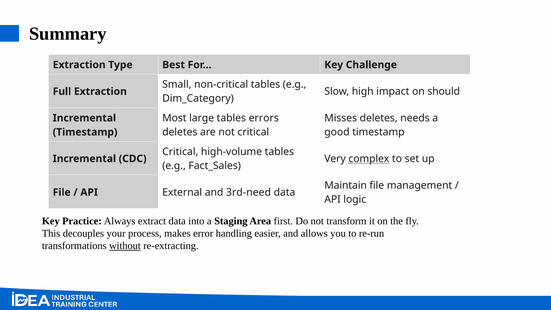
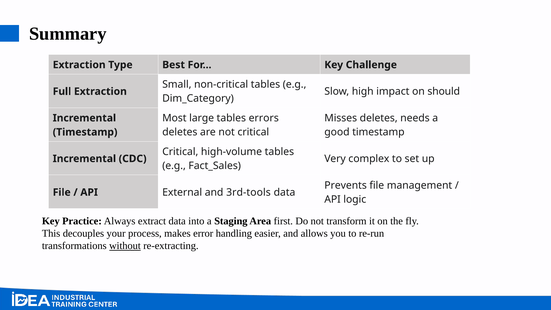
complex underline: present -> none
Maintain: Maintain -> Prevents
3rd-need: 3rd-need -> 3rd-tools
